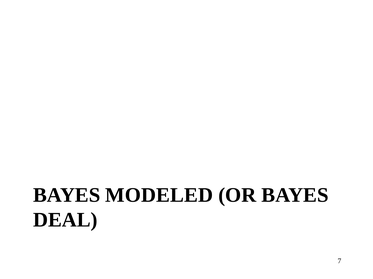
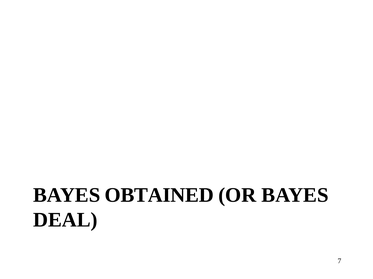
MODELED: MODELED -> OBTAINED
